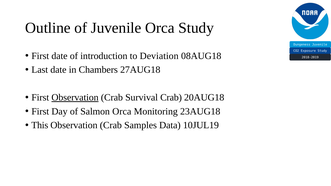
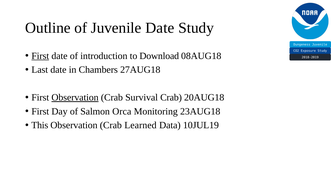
Juvenile Orca: Orca -> Date
First at (40, 56) underline: none -> present
Deviation: Deviation -> Download
Samples: Samples -> Learned
